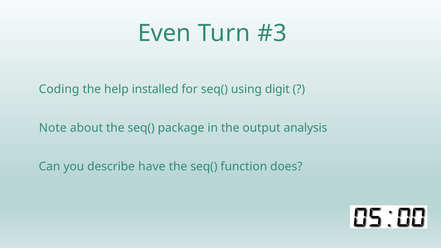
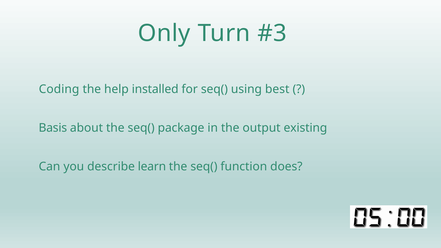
Even: Even -> Only
digit: digit -> best
Note: Note -> Basis
analysis: analysis -> existing
have: have -> learn
